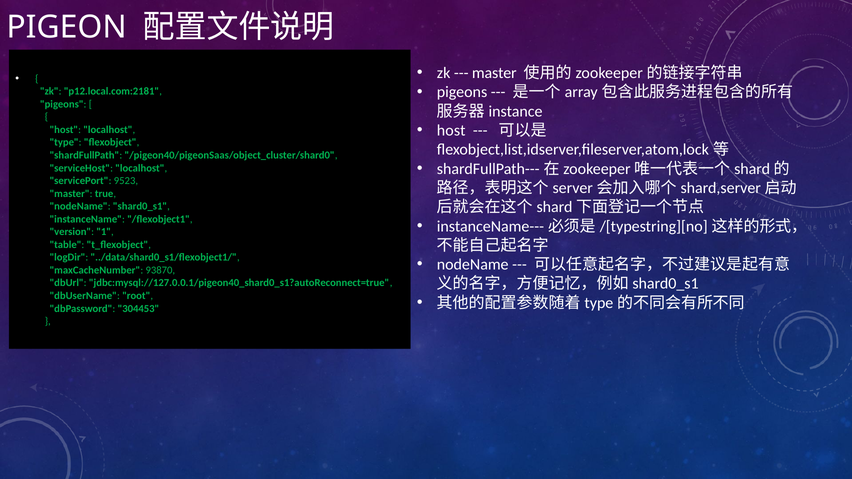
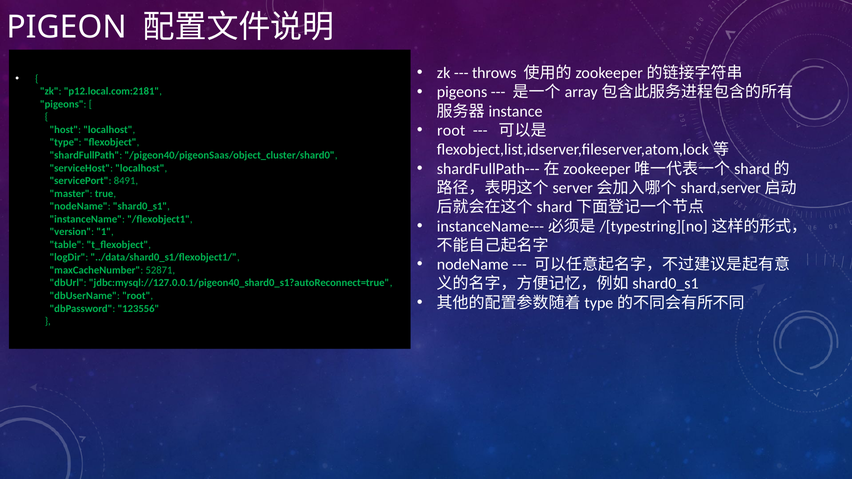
master at (494, 73): master -> throws
host at (451, 131): host -> root
9523: 9523 -> 8491
93870: 93870 -> 52871
304453: 304453 -> 123556
